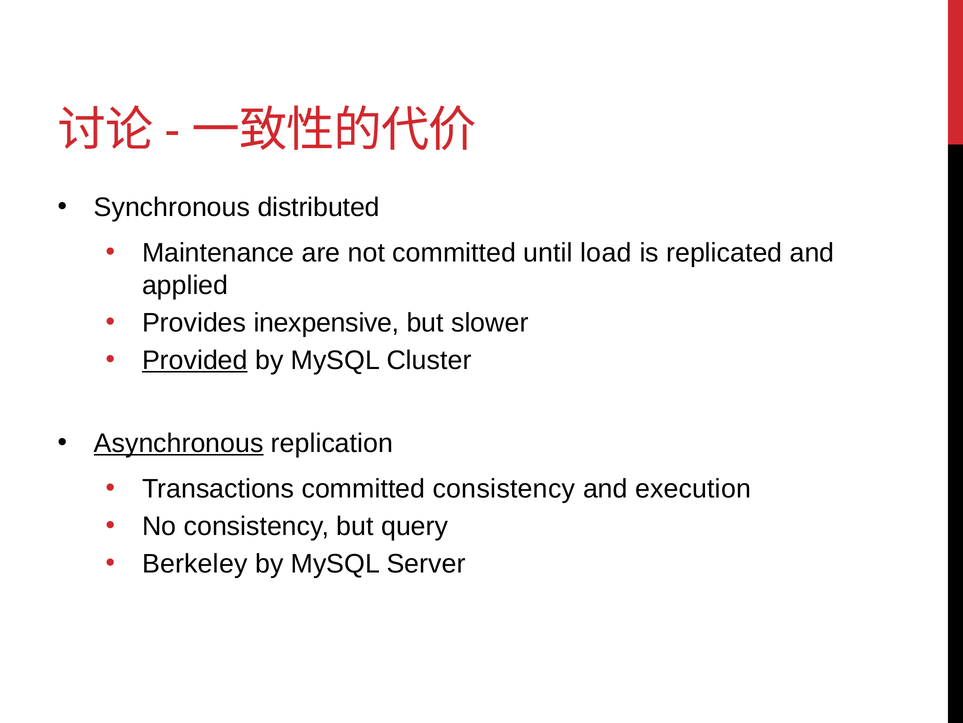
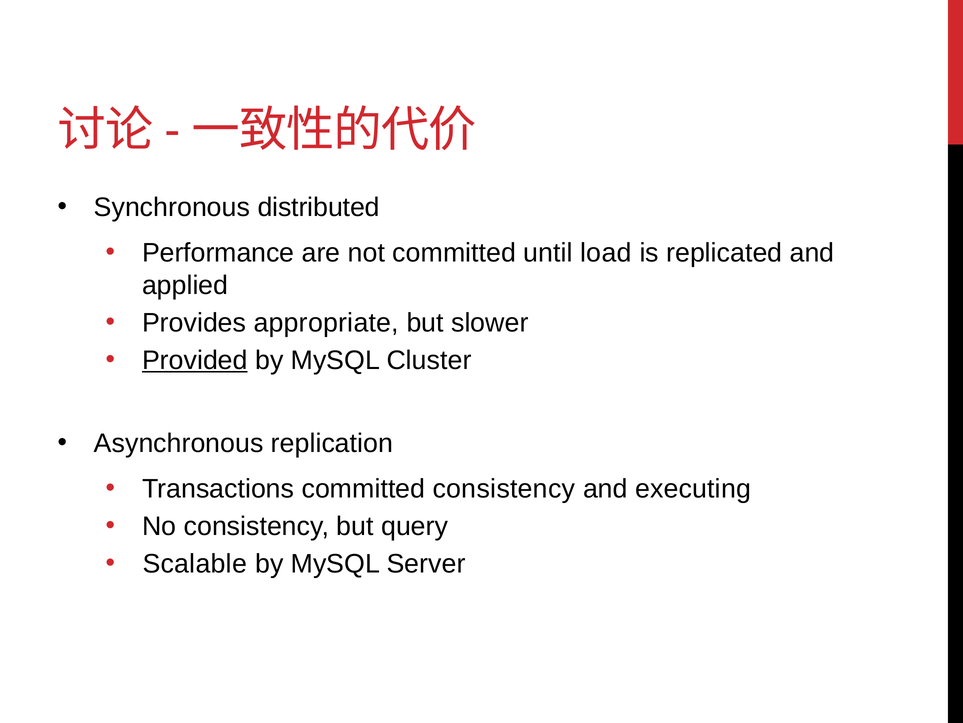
Maintenance: Maintenance -> Performance
inexpensive: inexpensive -> appropriate
Asynchronous underline: present -> none
execution: execution -> executing
Berkeley: Berkeley -> Scalable
